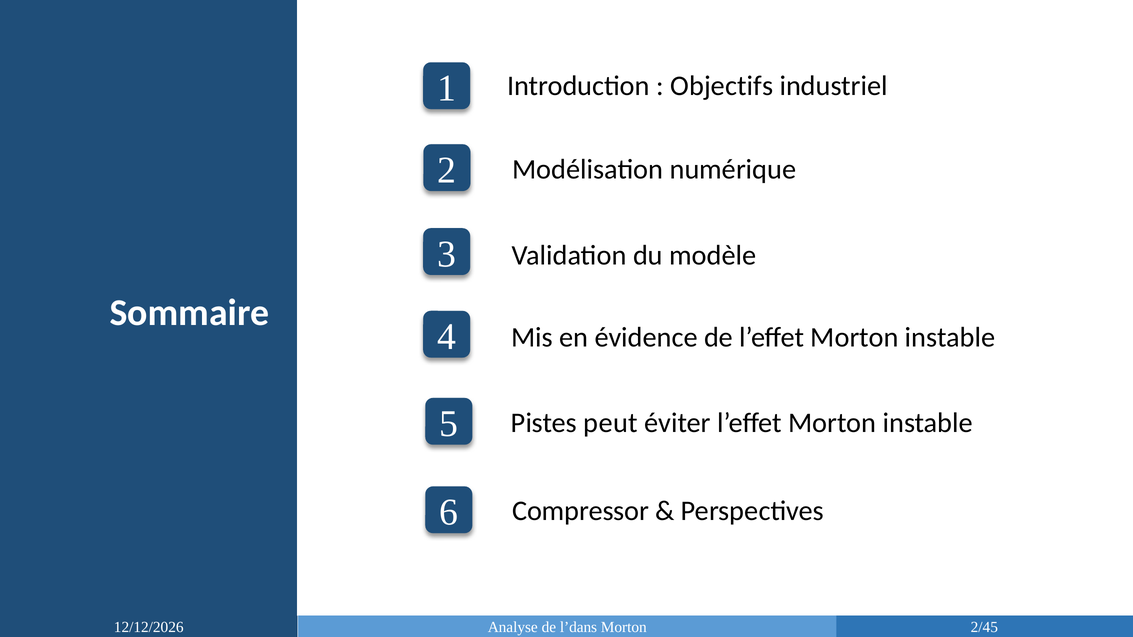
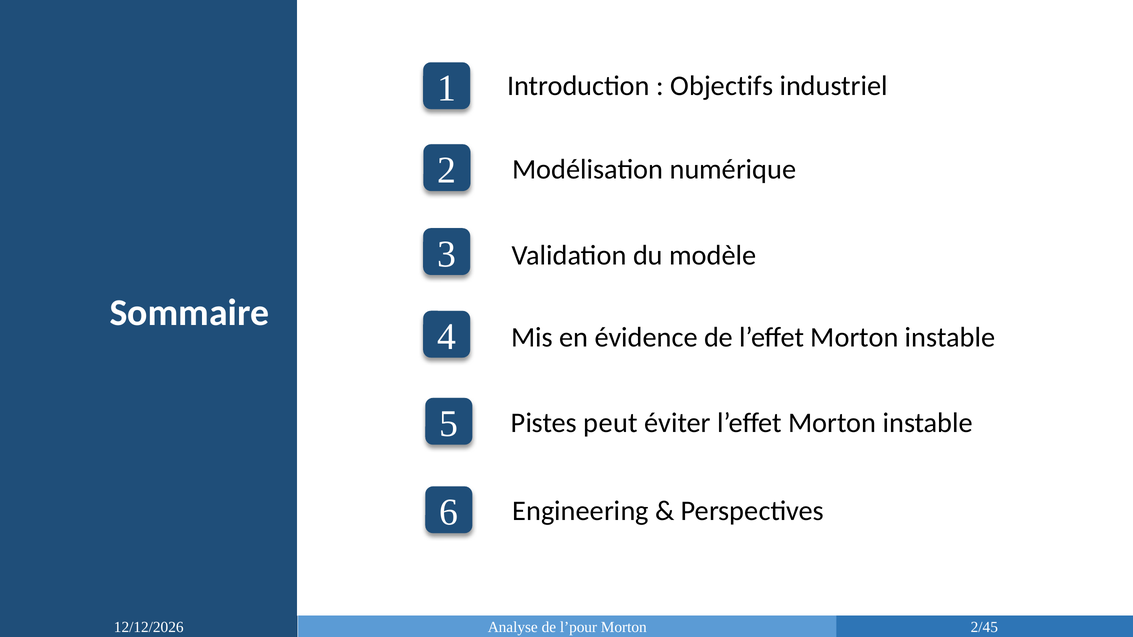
Compressor: Compressor -> Engineering
l’dans: l’dans -> l’pour
